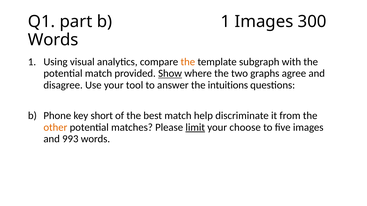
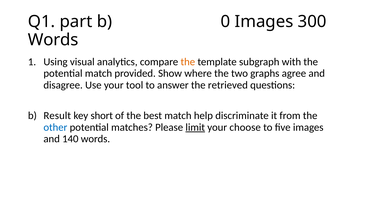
b 1: 1 -> 0
Show underline: present -> none
intuitions: intuitions -> retrieved
Phone: Phone -> Result
other colour: orange -> blue
993: 993 -> 140
